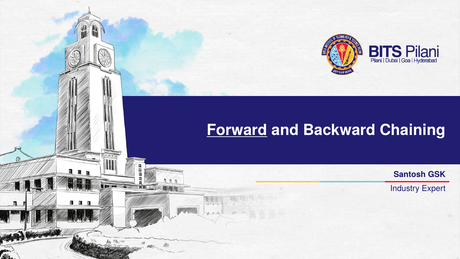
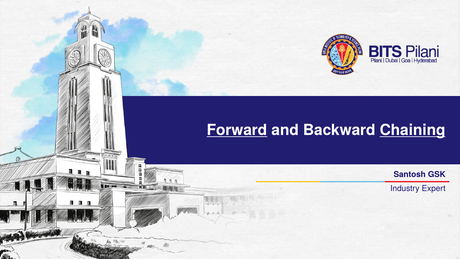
Chaining underline: none -> present
